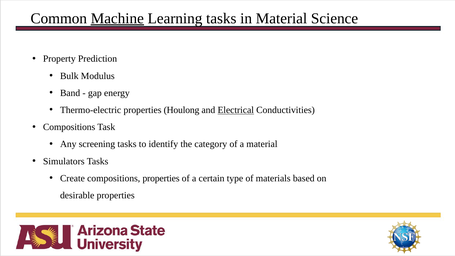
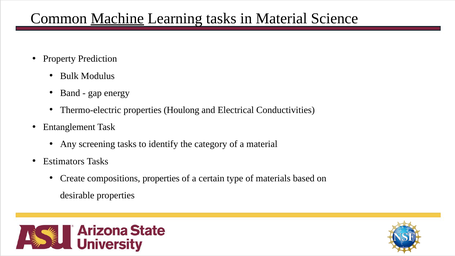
Electrical underline: present -> none
Compositions at (69, 127): Compositions -> Entanglement
Simulators: Simulators -> Estimators
